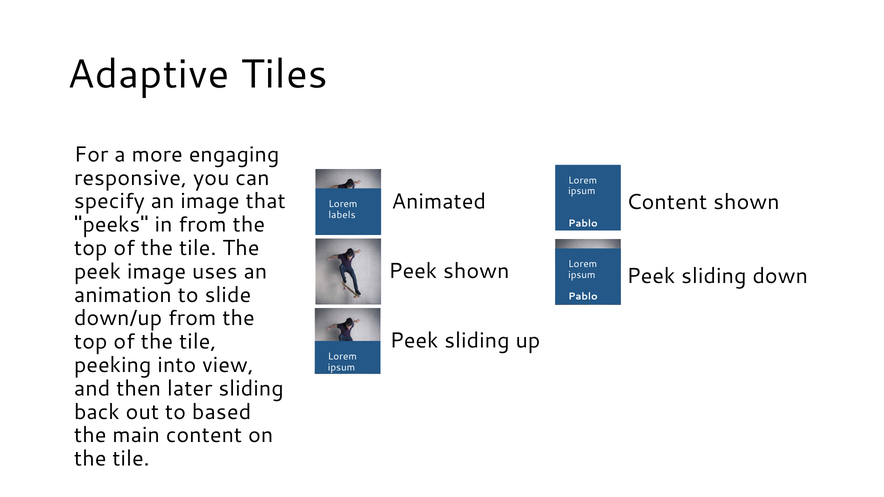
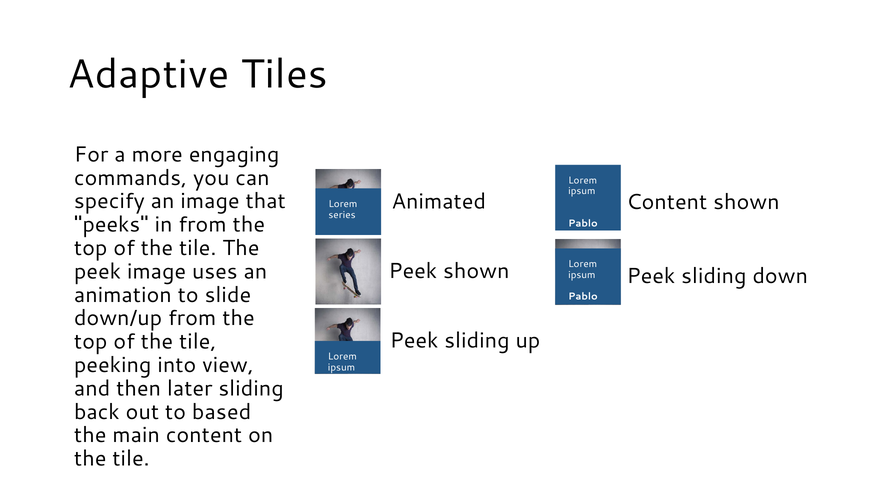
responsive: responsive -> commands
labels: labels -> series
